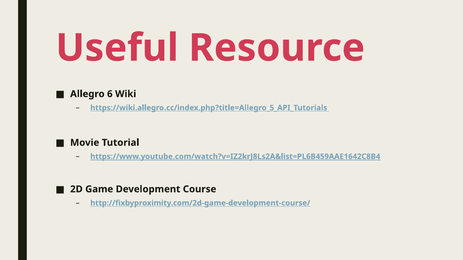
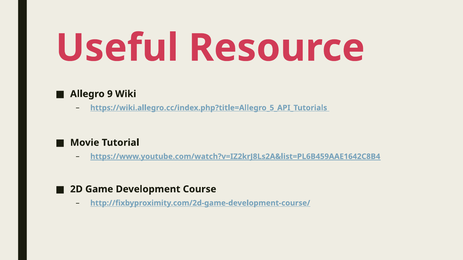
6: 6 -> 9
